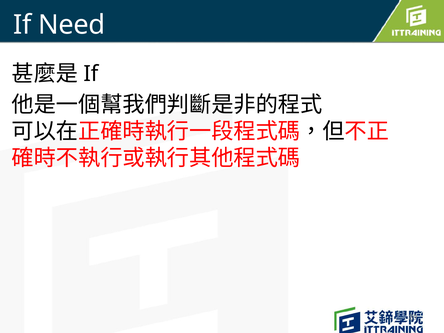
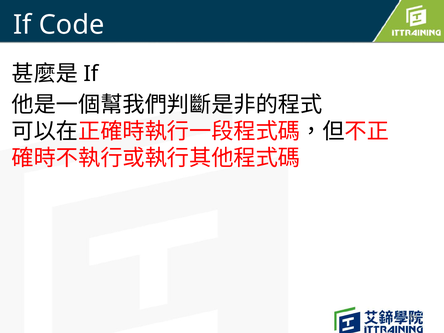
Need: Need -> Code
